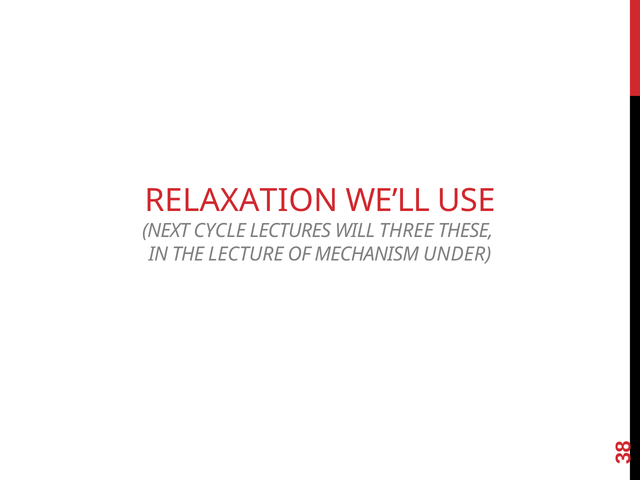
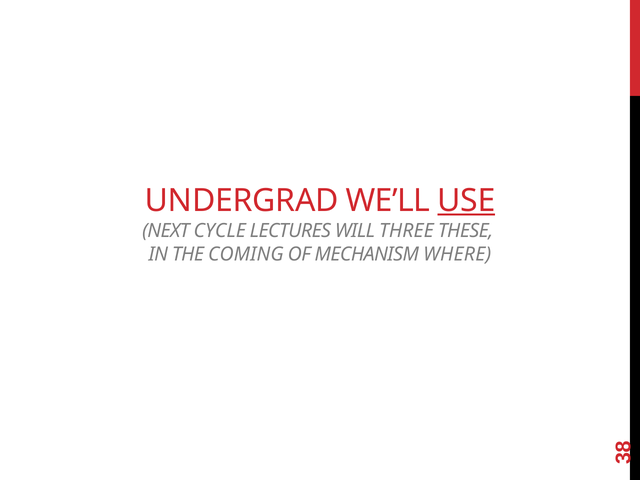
RELAXATION: RELAXATION -> UNDERGRAD
USE underline: none -> present
LECTURE: LECTURE -> COMING
UNDER: UNDER -> WHERE
